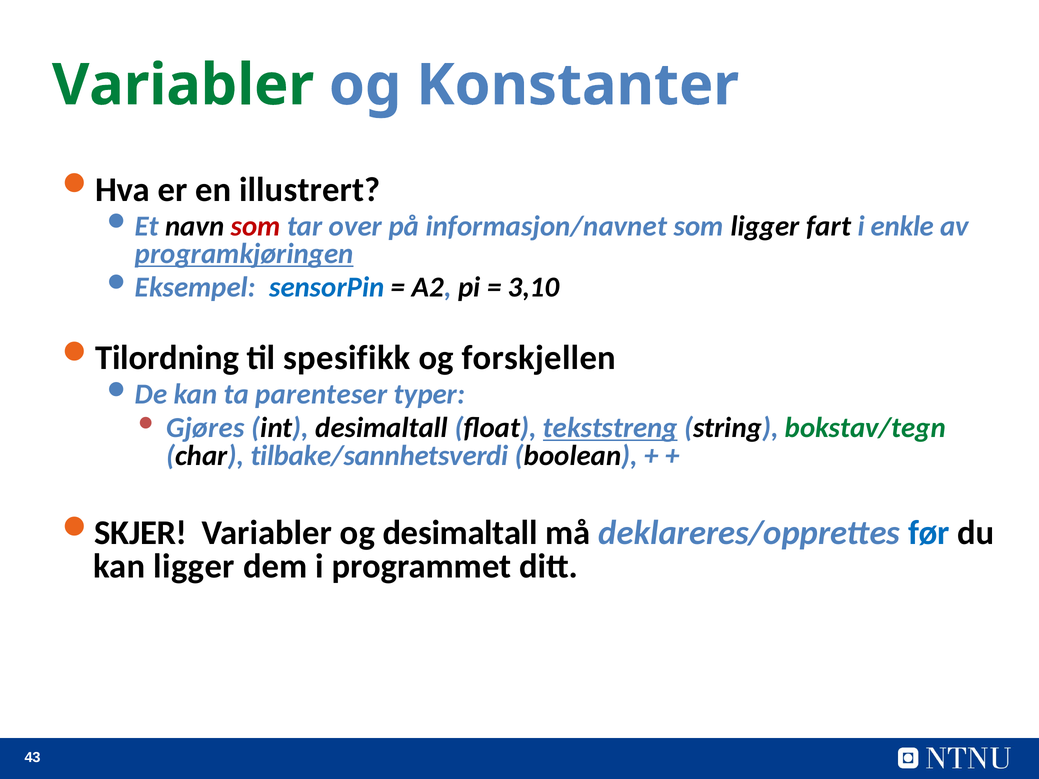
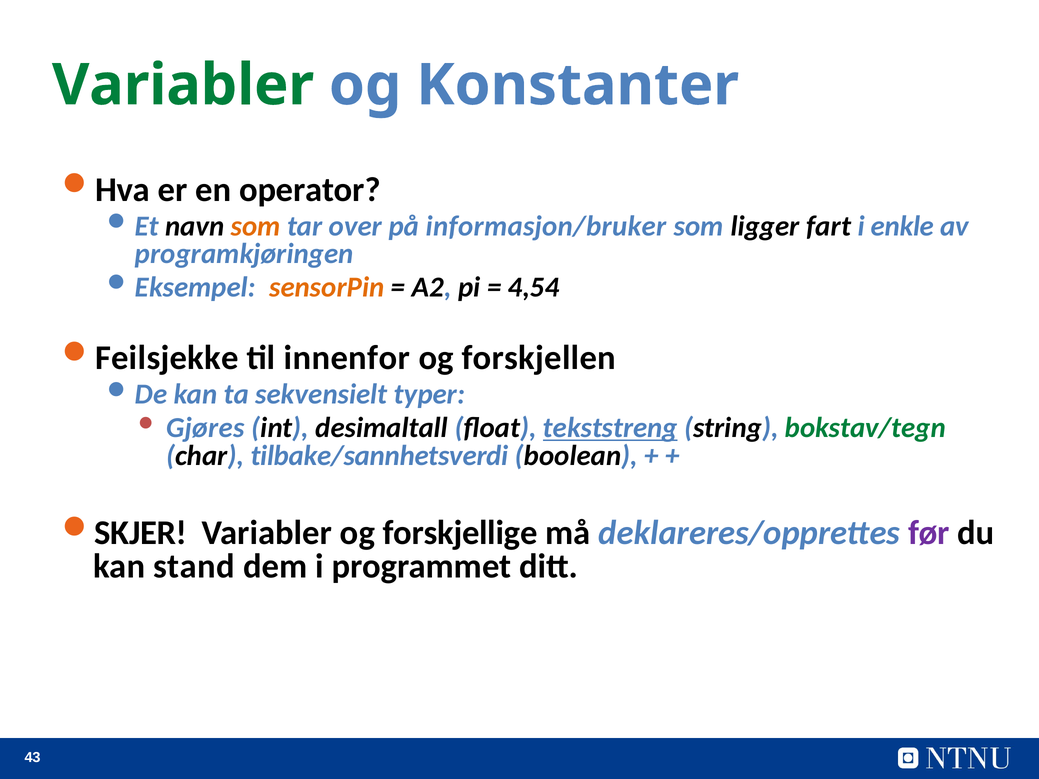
illustrert: illustrert -> operator
som at (256, 226) colour: red -> orange
informasjon/navnet: informasjon/navnet -> informasjon/bruker
programkjøringen underline: present -> none
sensorPin colour: blue -> orange
3,10: 3,10 -> 4,54
Tilordning: Tilordning -> Feilsjekke
spesifikk: spesifikk -> innenfor
parenteser: parenteser -> sekvensielt
og desimaltall: desimaltall -> forskjellige
før colour: blue -> purple
kan ligger: ligger -> stand
